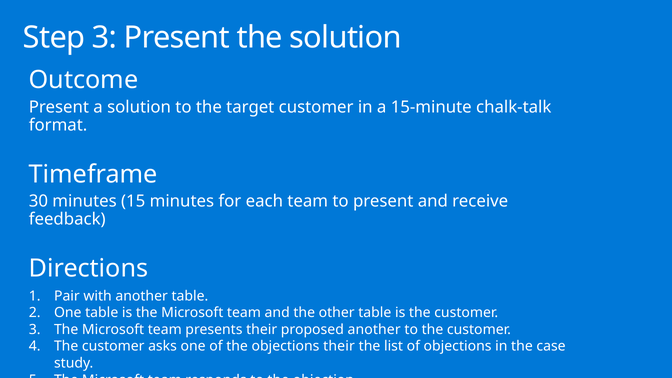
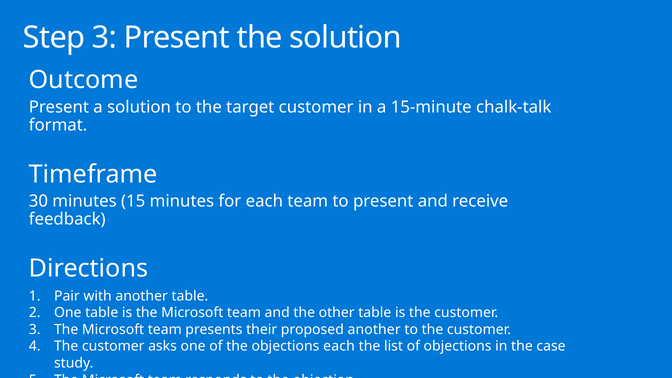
objections their: their -> each
